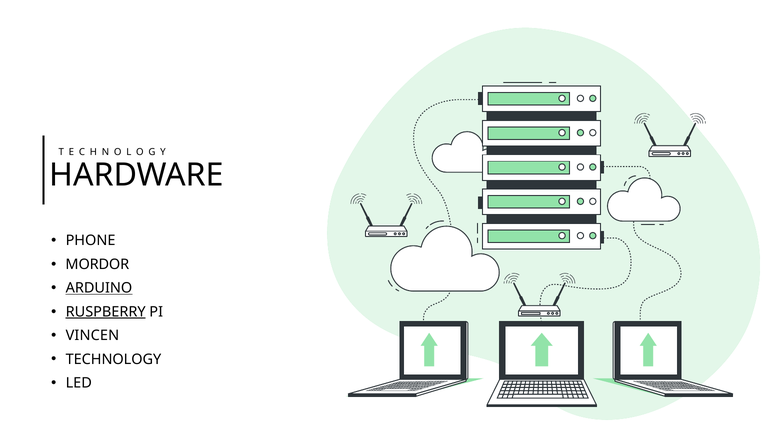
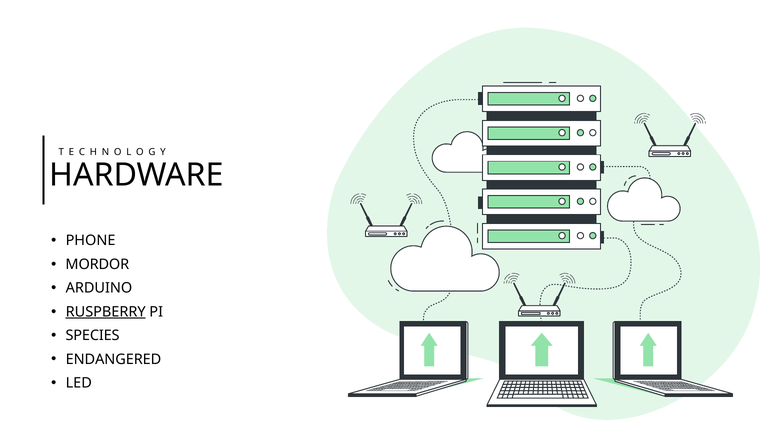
ARDUINO underline: present -> none
VINCEN: VINCEN -> SPECIES
TECHNOLOGY: TECHNOLOGY -> ENDANGERED
